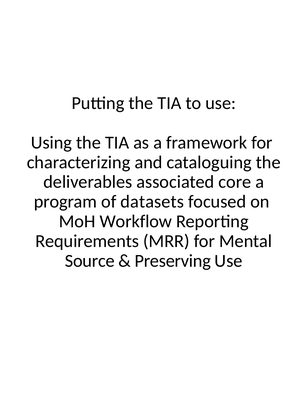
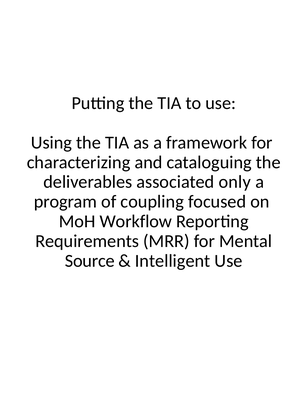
core: core -> only
datasets: datasets -> coupling
Preserving: Preserving -> Intelligent
